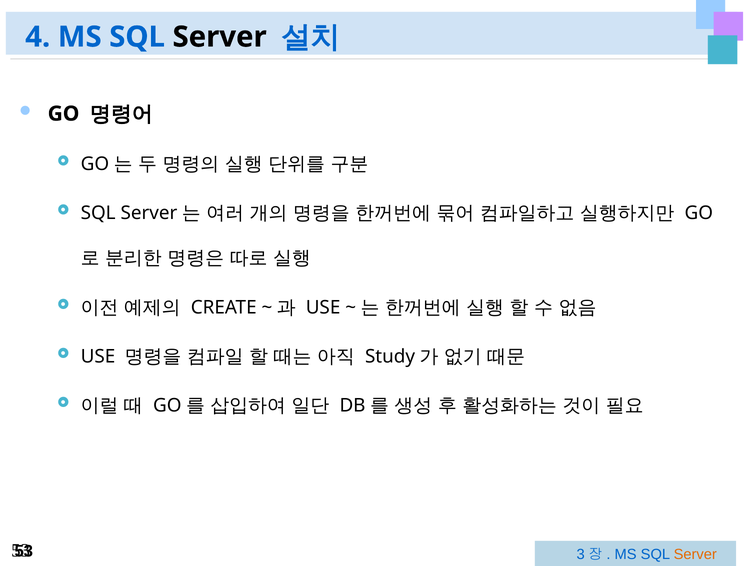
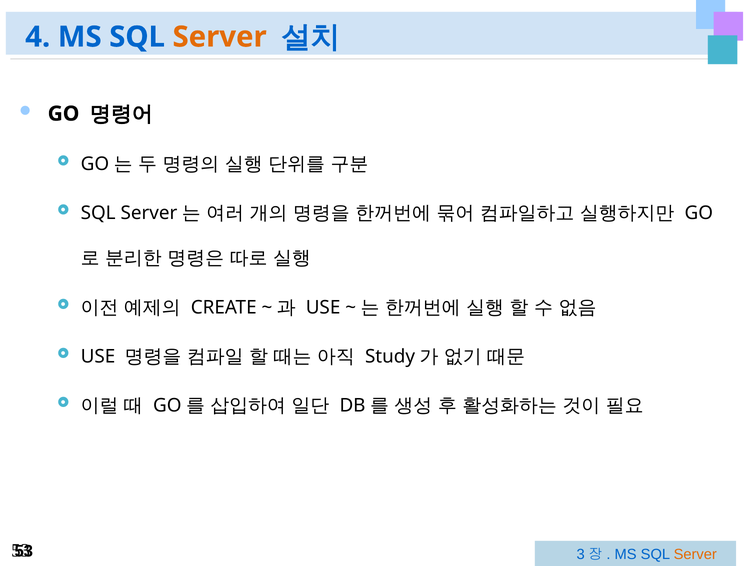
Server at (220, 37) colour: black -> orange
